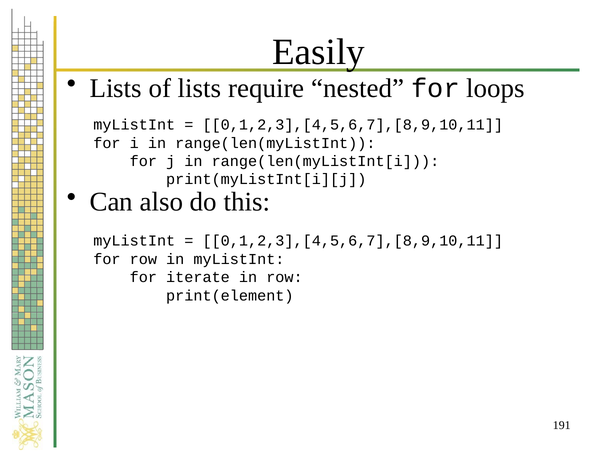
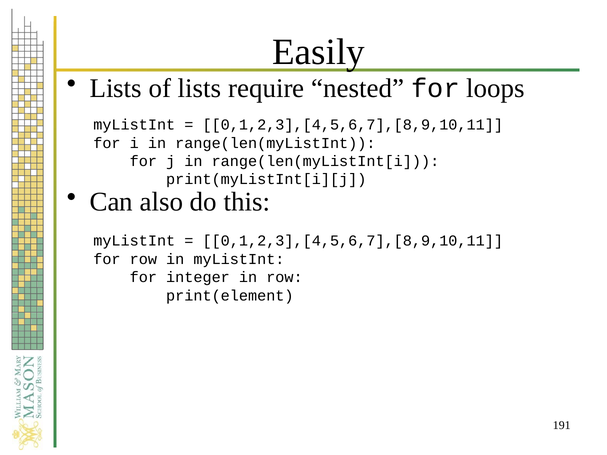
iterate: iterate -> integer
